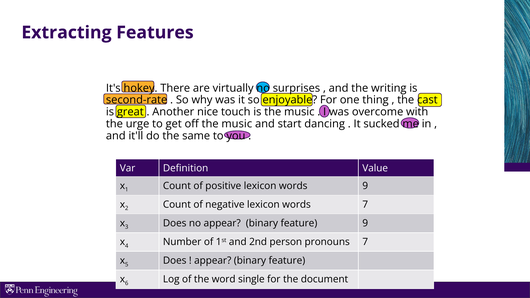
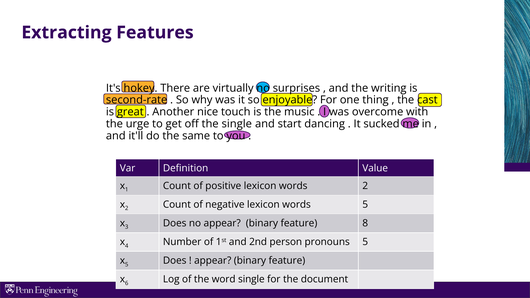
off the music: music -> single
words 9: 9 -> 2
words 7: 7 -> 5
feature 9: 9 -> 8
pronouns 7: 7 -> 5
